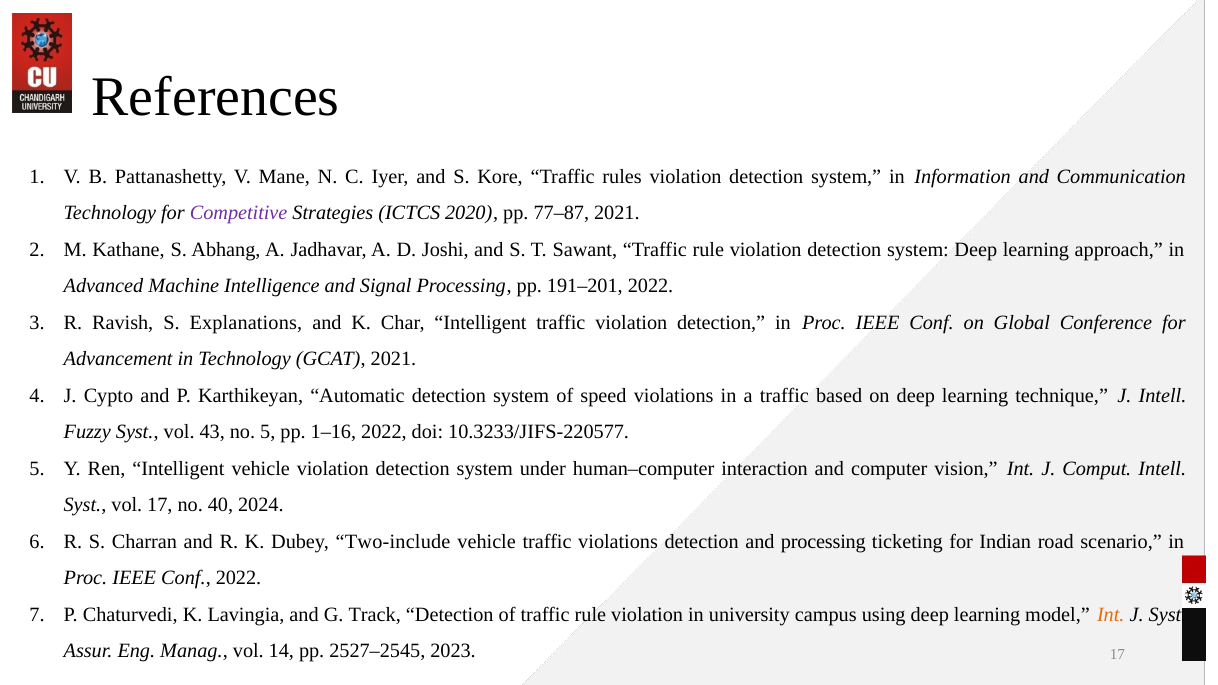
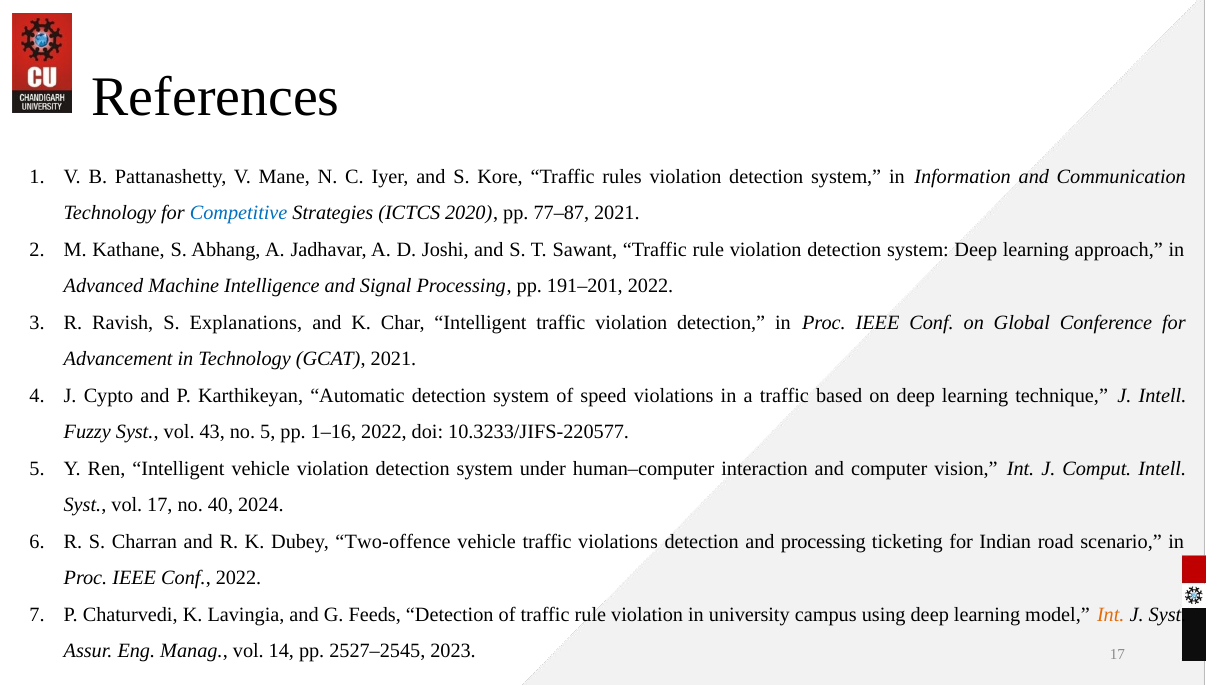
Competitive colour: purple -> blue
Two-include: Two-include -> Two-offence
Track: Track -> Feeds
